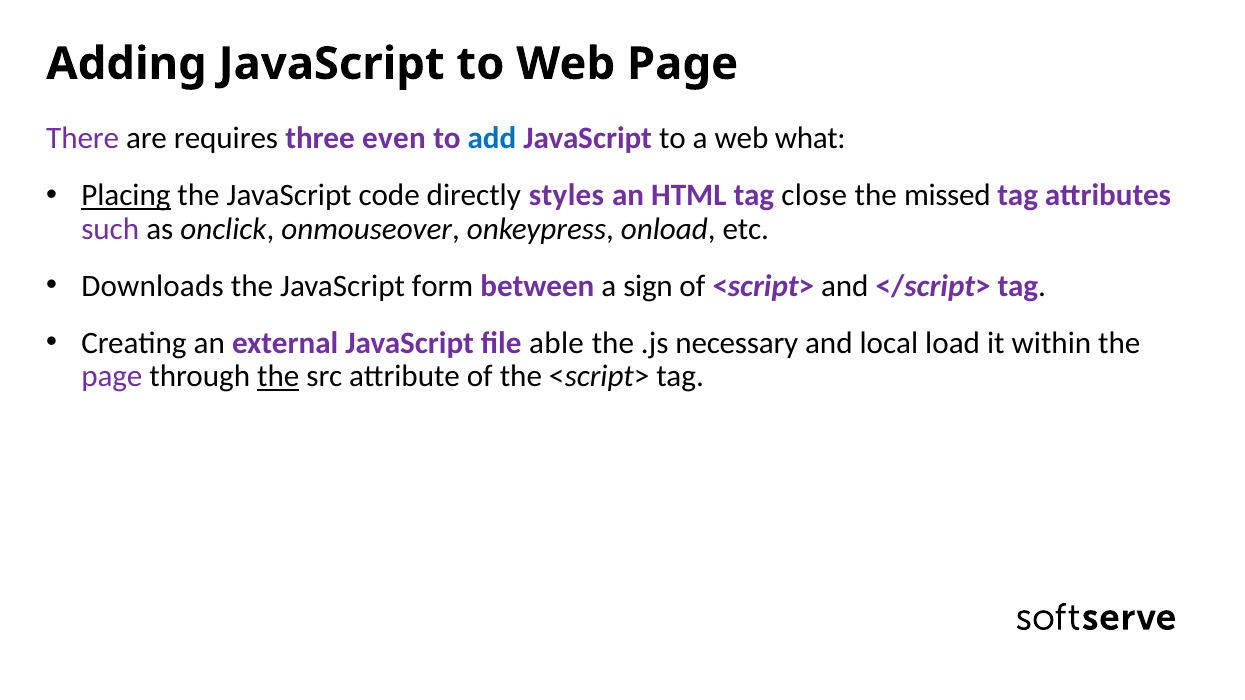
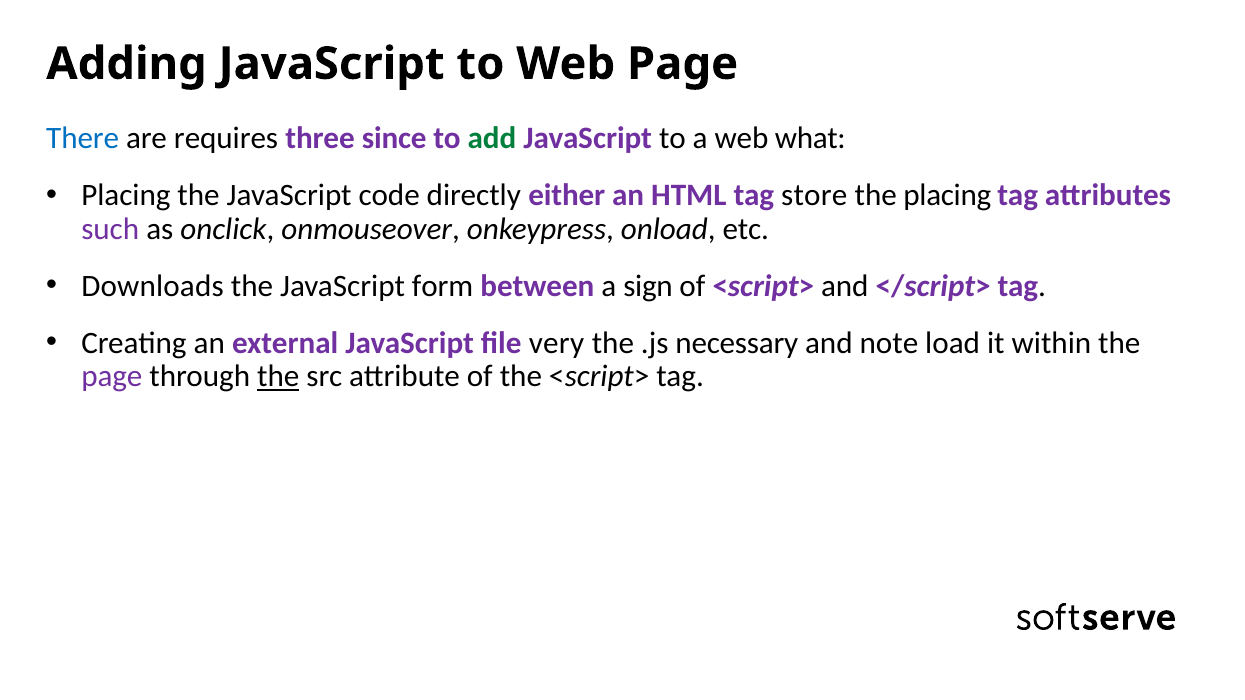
There colour: purple -> blue
even: even -> since
add colour: blue -> green
Placing at (126, 195) underline: present -> none
styles: styles -> either
close: close -> store
the missed: missed -> placing
able: able -> very
local: local -> note
